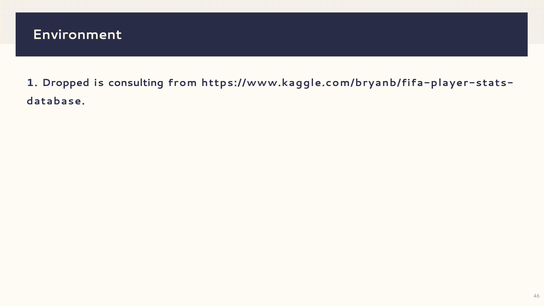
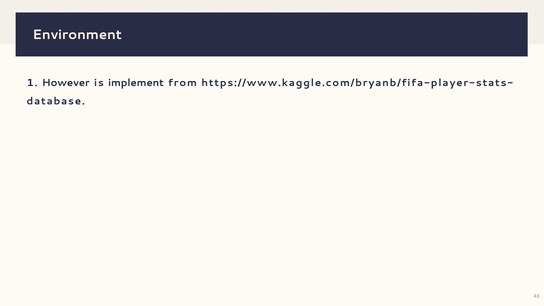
Dropped: Dropped -> However
consulting: consulting -> implement
